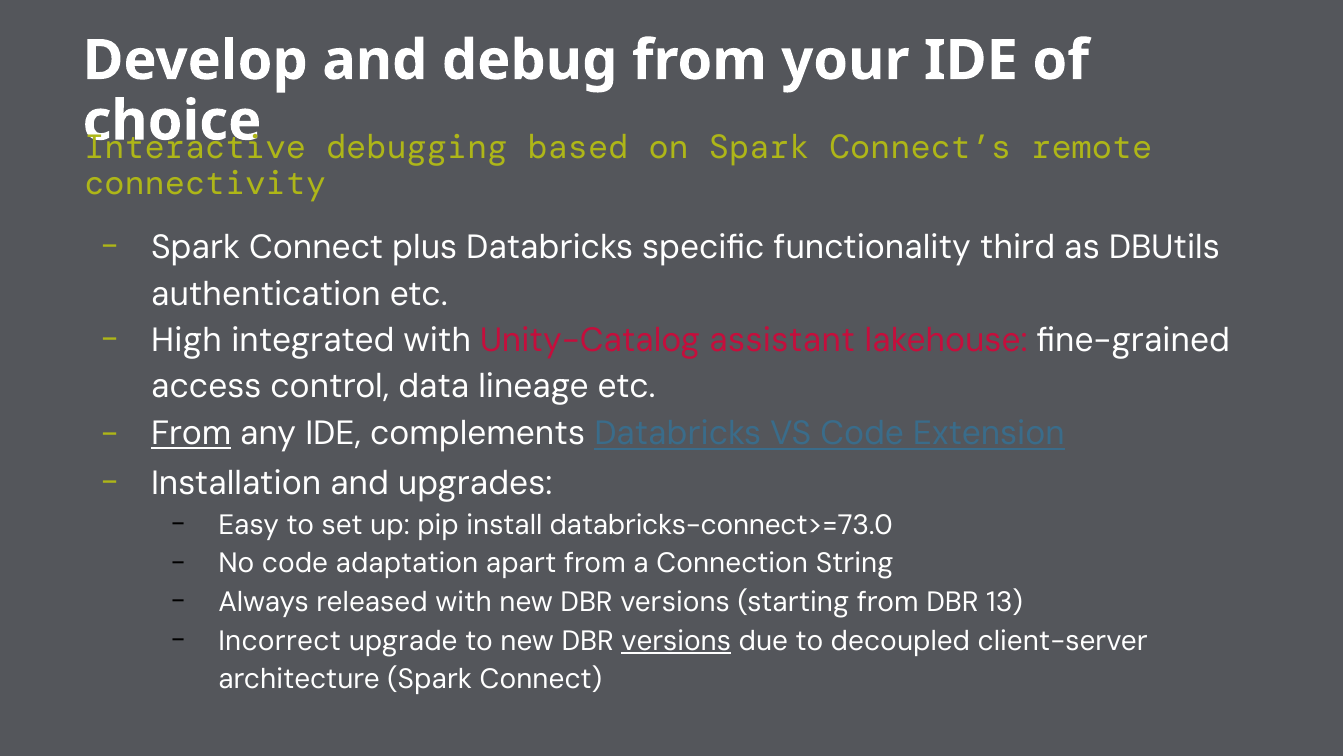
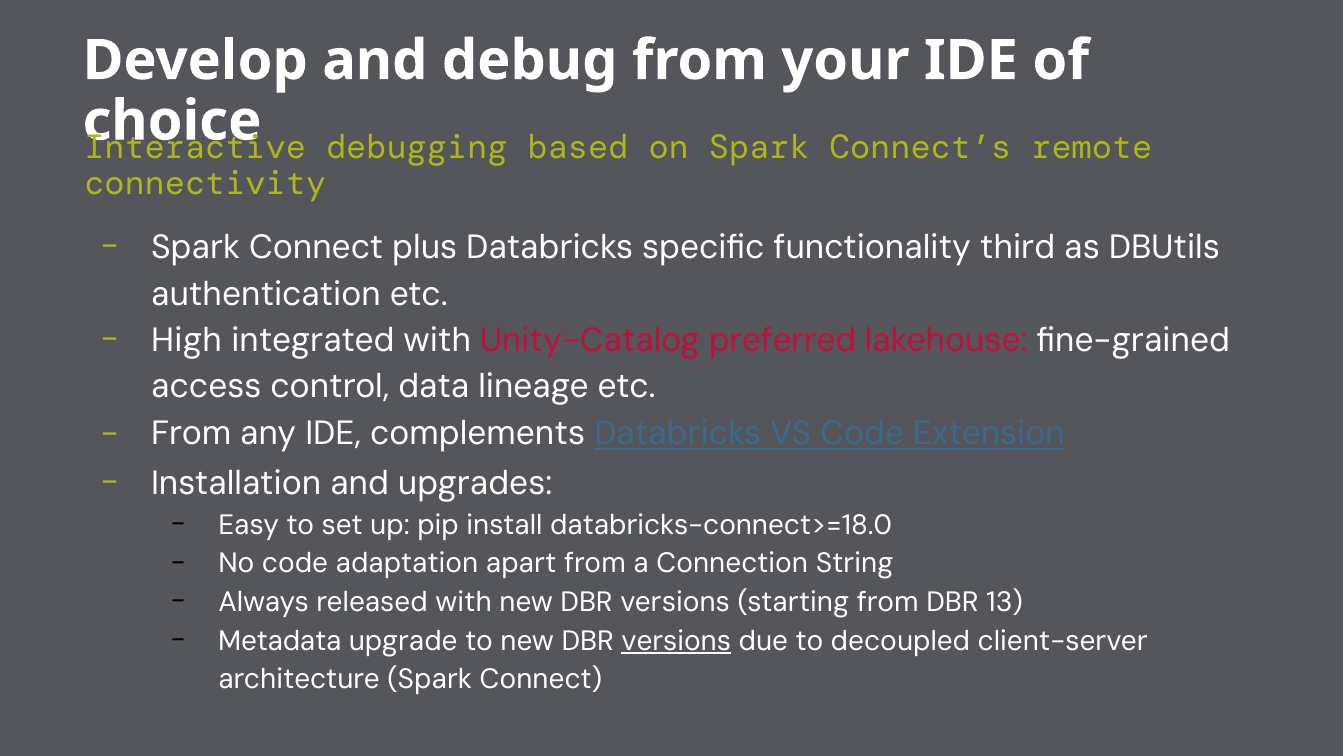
assistant: assistant -> preferred
From at (191, 433) underline: present -> none
databricks-connect>=73.0: databricks-connect>=73.0 -> databricks-connect>=18.0
Incorrect: Incorrect -> Metadata
